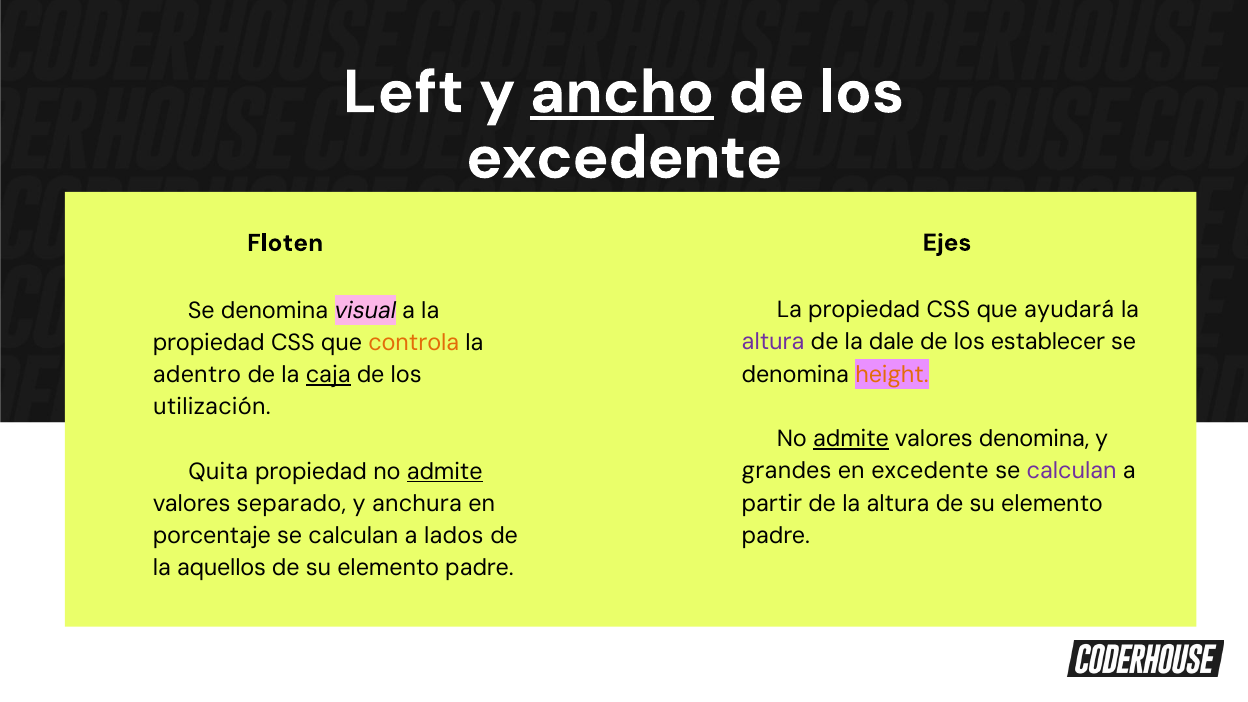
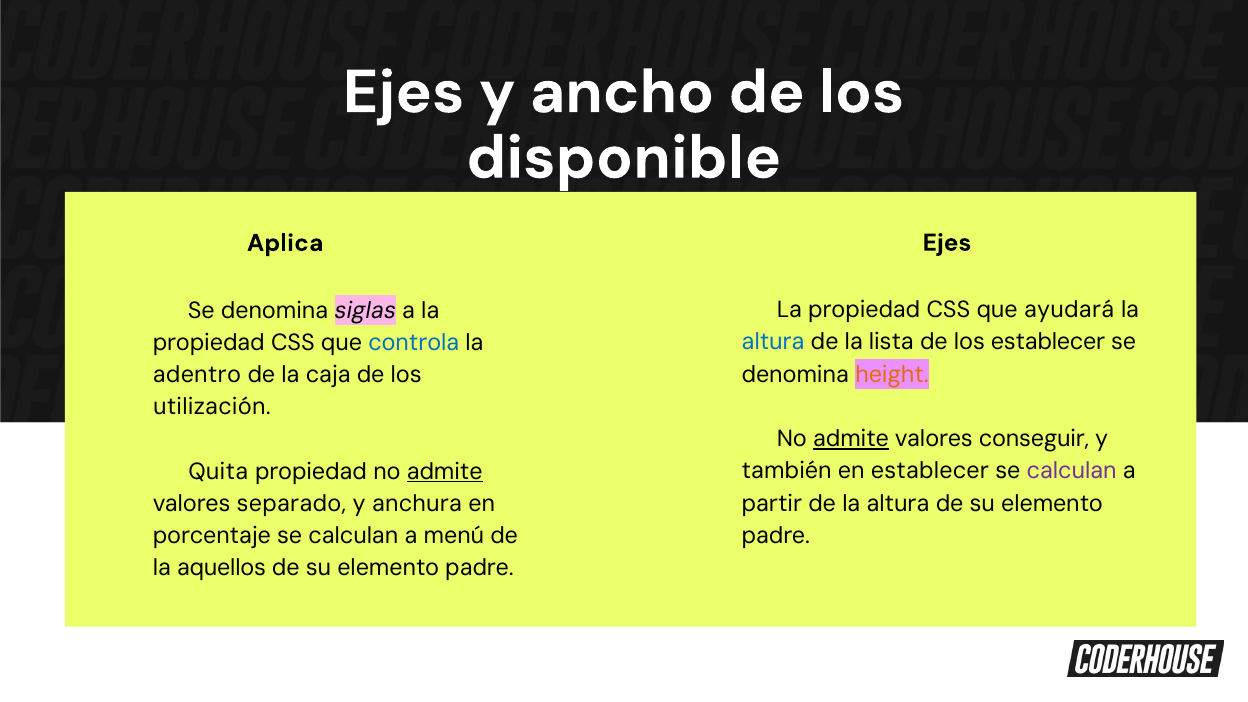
Left at (403, 92): Left -> Ejes
ancho underline: present -> none
excedente at (624, 158): excedente -> disponible
Floten: Floten -> Aplica
visual: visual -> siglas
altura at (773, 342) colour: purple -> blue
dale: dale -> lista
controla colour: orange -> blue
caja underline: present -> none
valores denomina: denomina -> conseguir
grandes: grandes -> también
en excedente: excedente -> establecer
lados: lados -> menú
